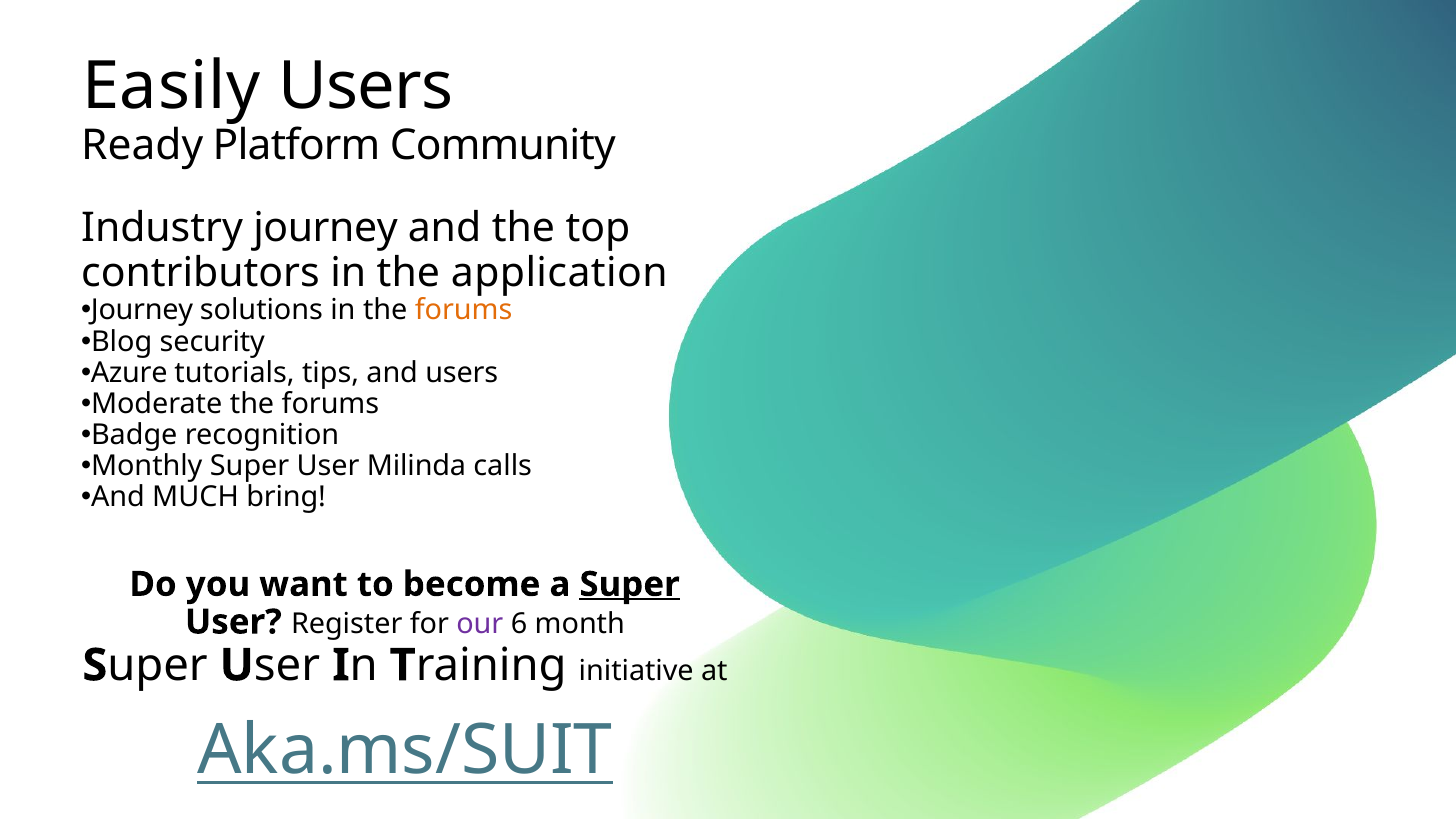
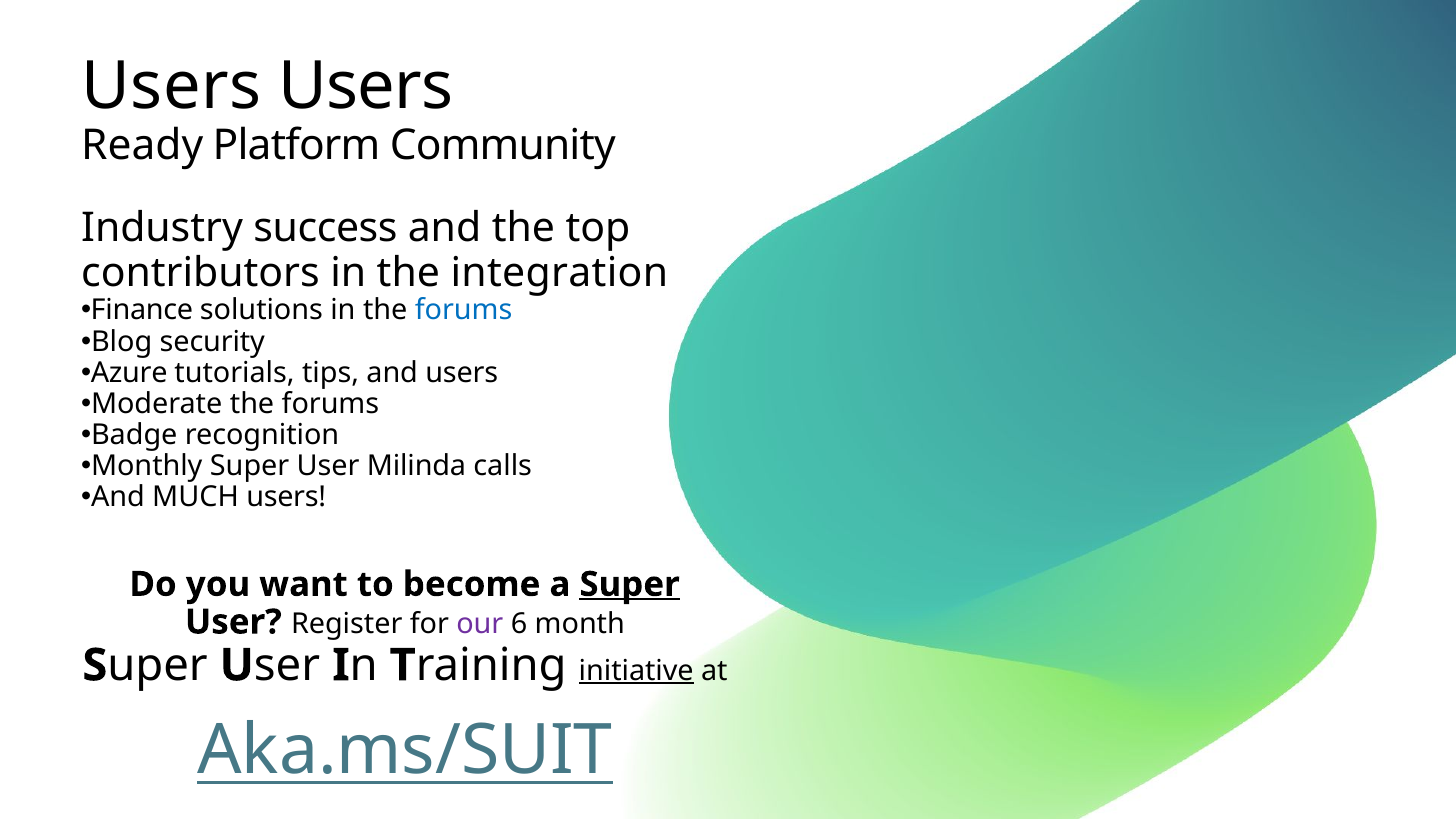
Easily at (171, 86): Easily -> Users
Industry journey: journey -> success
application: application -> integration
Journey at (142, 310): Journey -> Finance
forums at (464, 310) colour: orange -> blue
MUCH bring: bring -> users
initiative underline: none -> present
